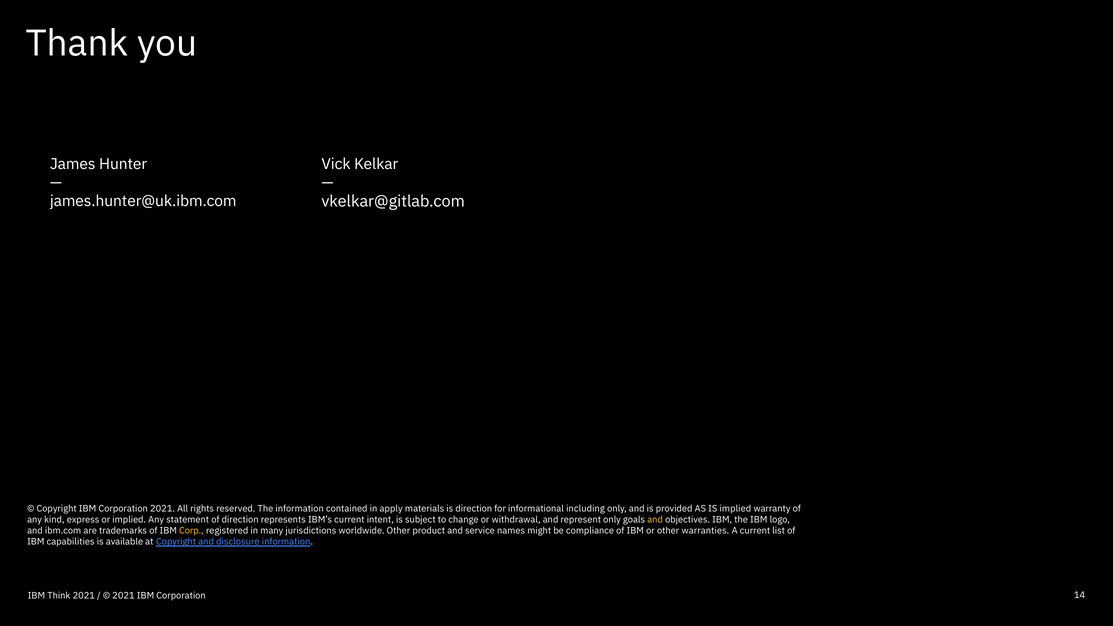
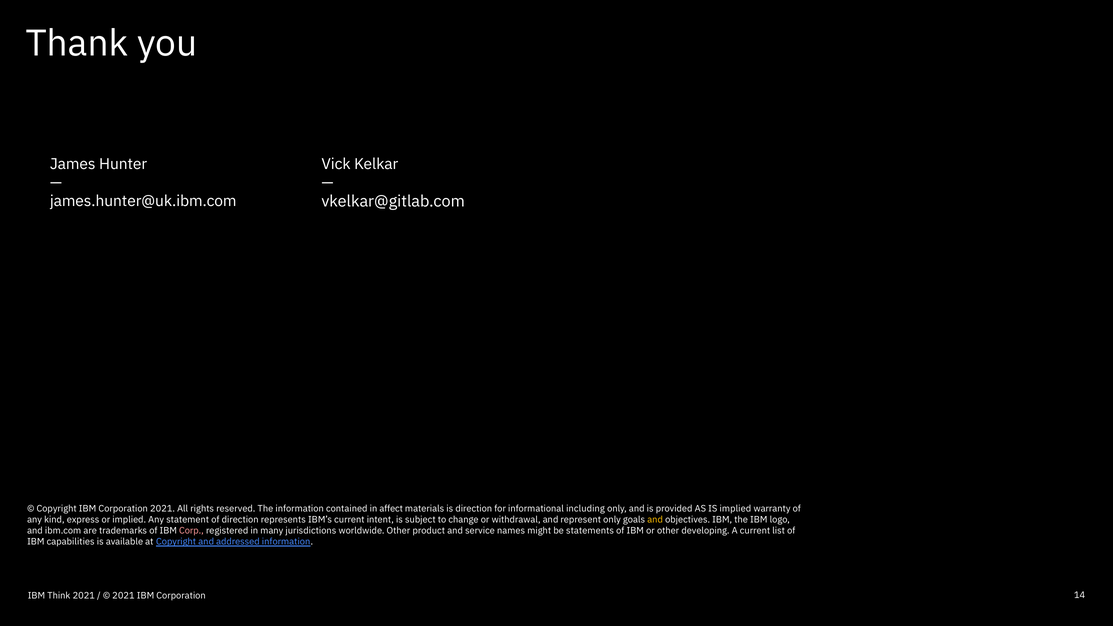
apply: apply -> affect
Corp colour: yellow -> pink
compliance: compliance -> statements
warranties: warranties -> developing
disclosure: disclosure -> addressed
